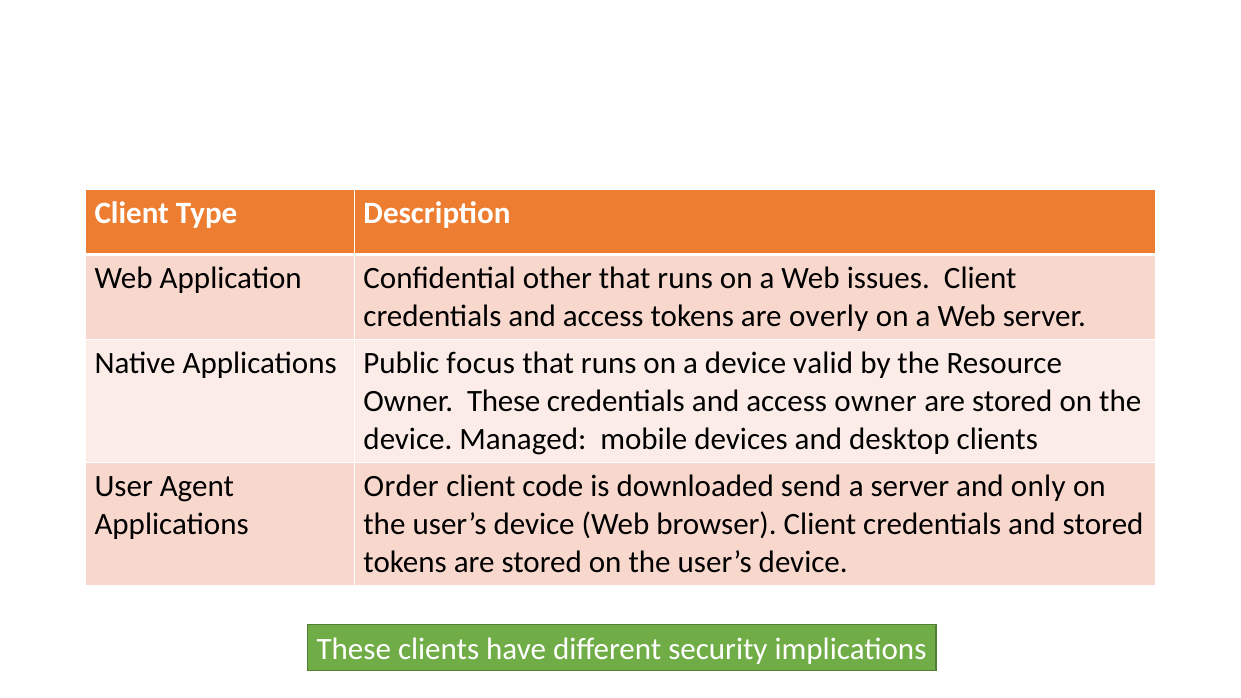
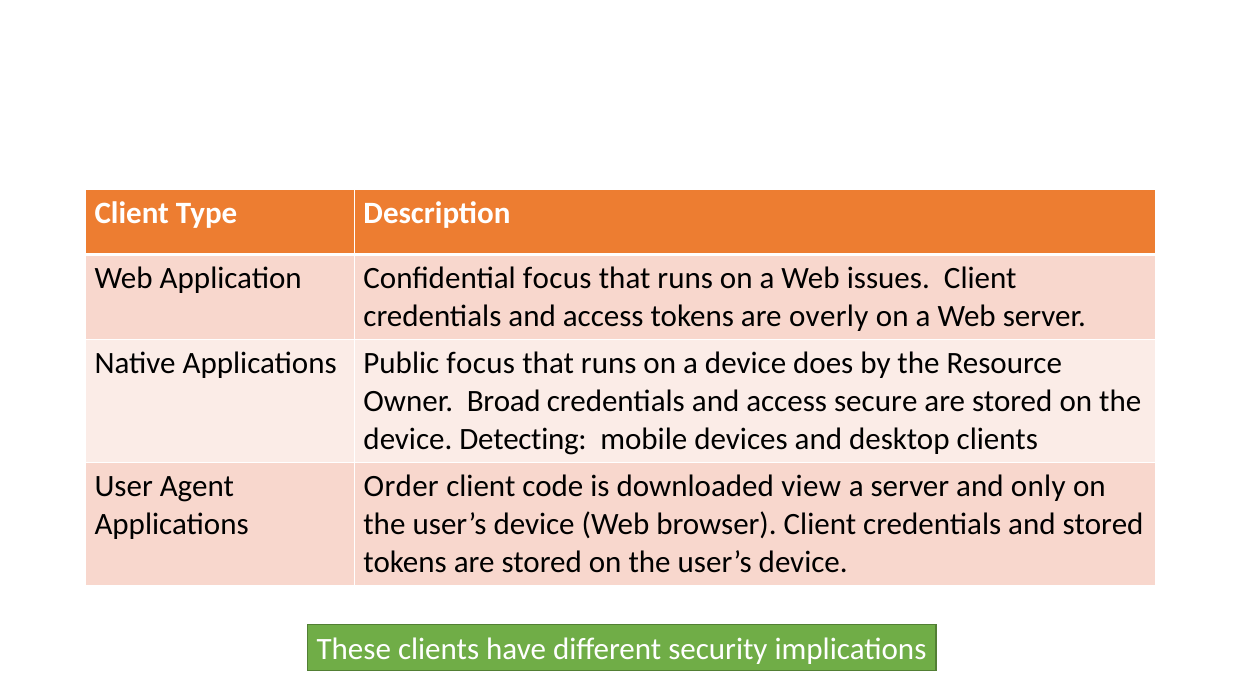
Confidential other: other -> focus
valid: valid -> does
Owner These: These -> Broad
access owner: owner -> secure
Managed: Managed -> Detecting
send: send -> view
